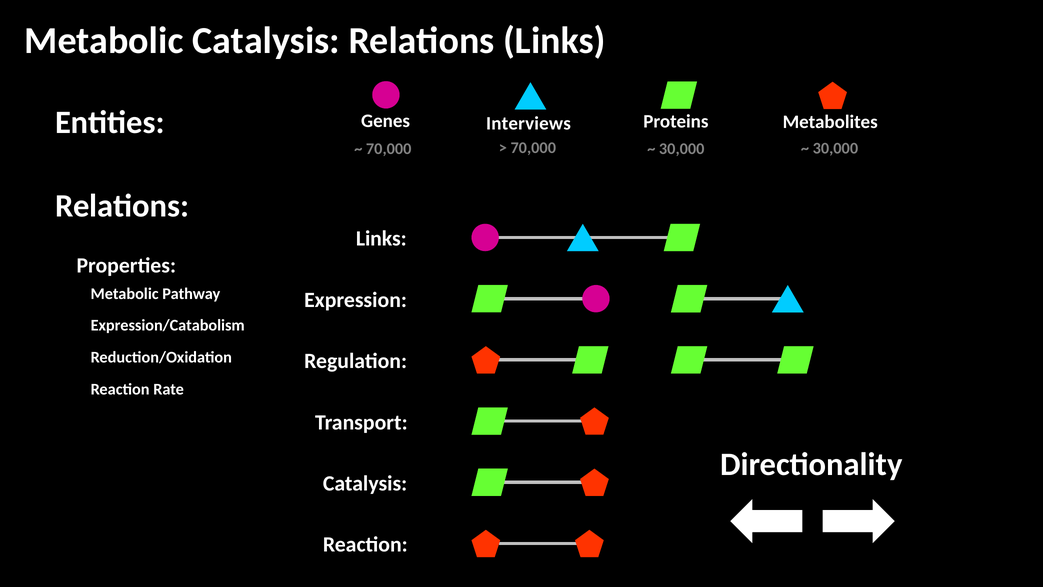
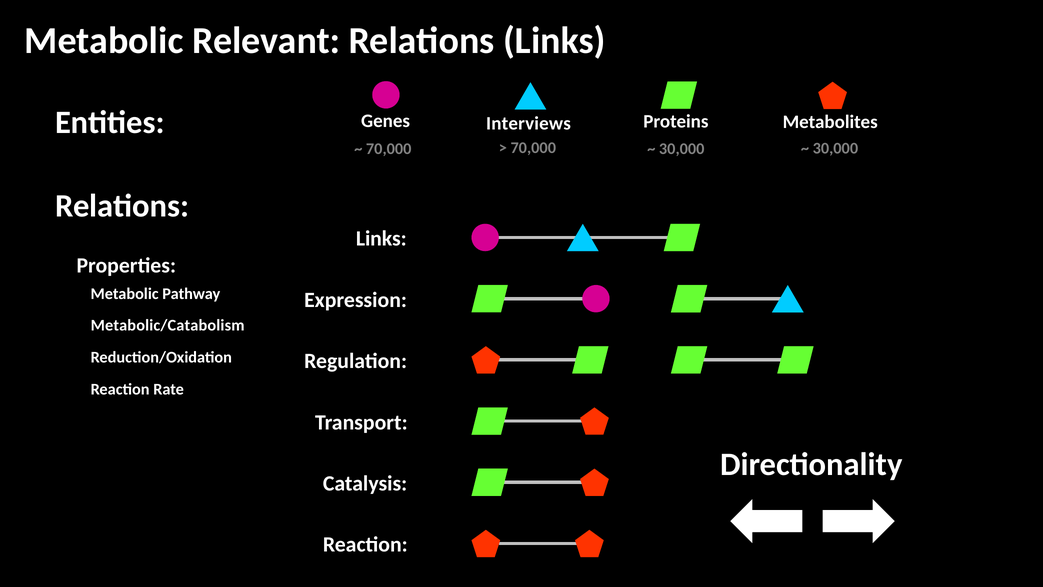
Metabolic Catalysis: Catalysis -> Relevant
Expression/Catabolism: Expression/Catabolism -> Metabolic/Catabolism
